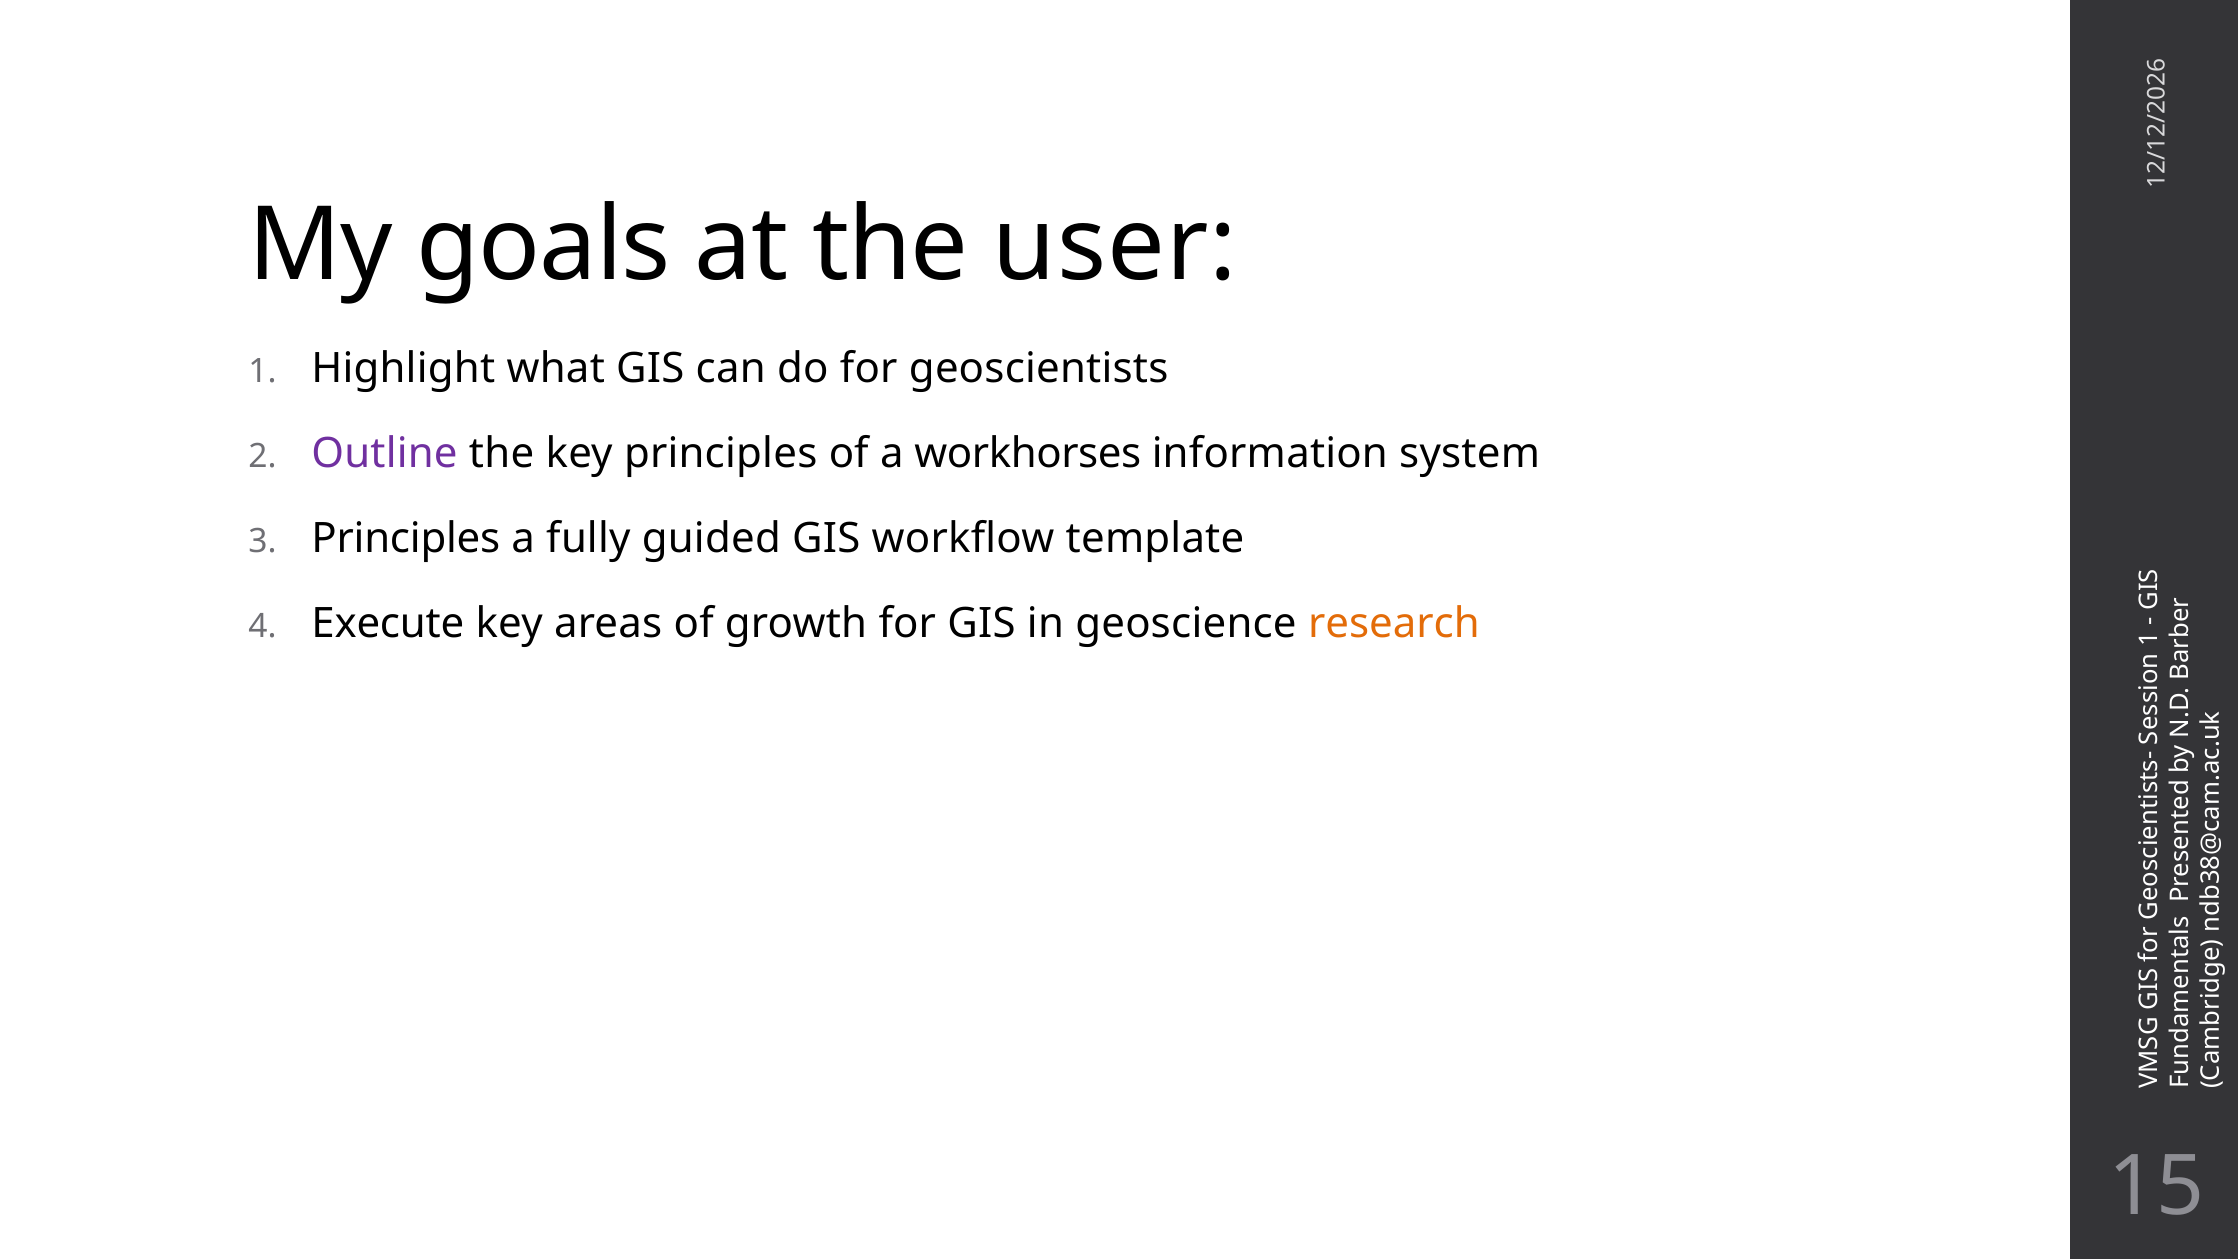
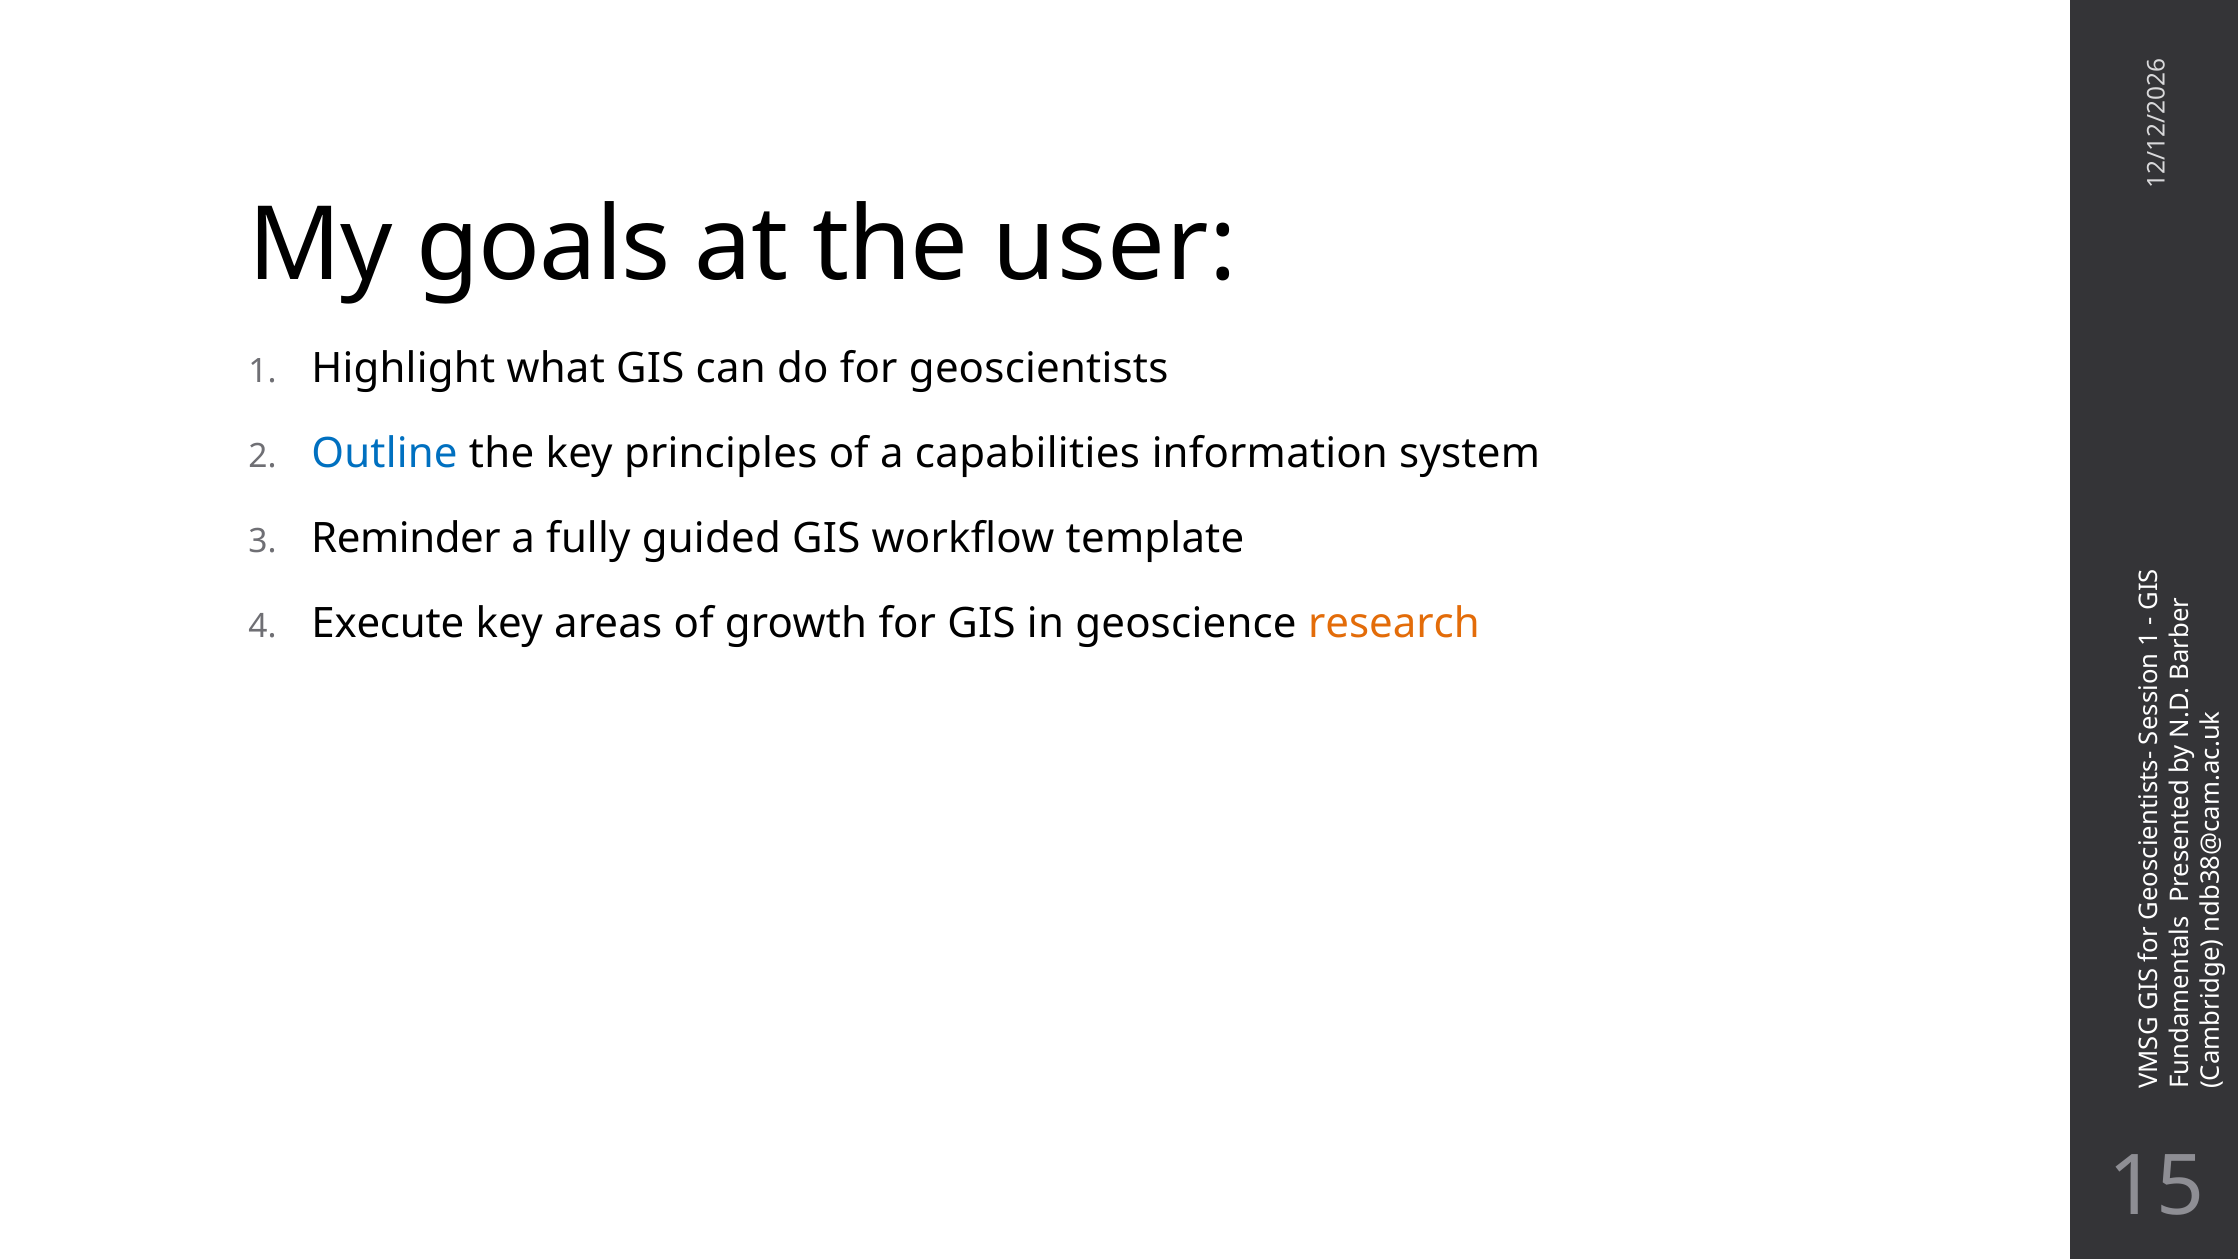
Outline colour: purple -> blue
workhorses: workhorses -> capabilities
Principles at (406, 539): Principles -> Reminder
